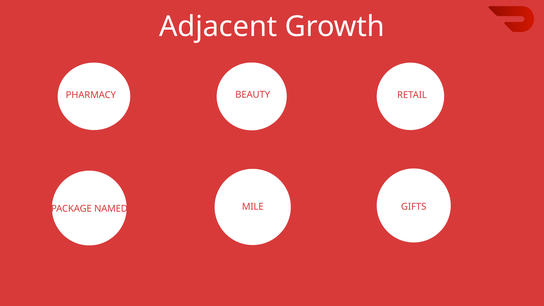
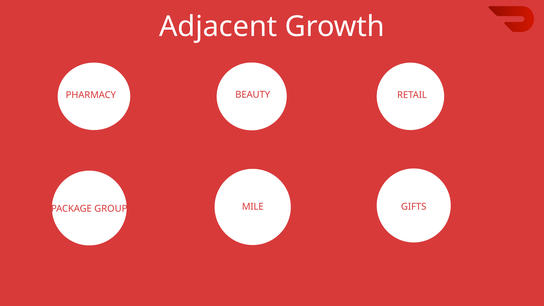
NAMED: NAMED -> GROUP
